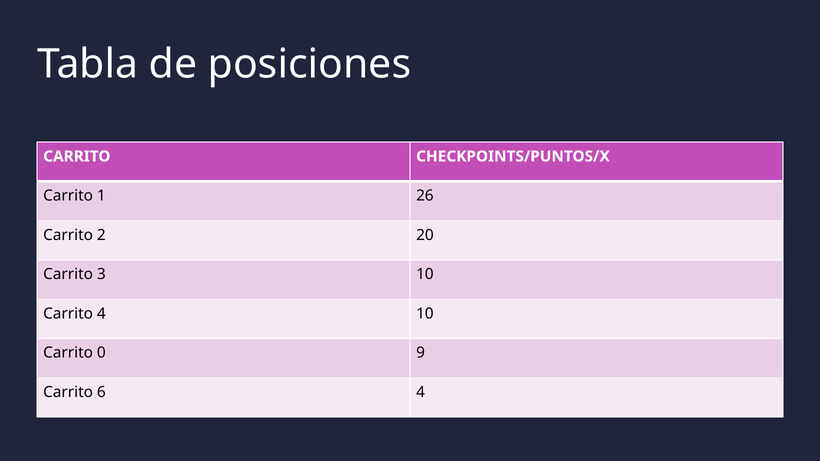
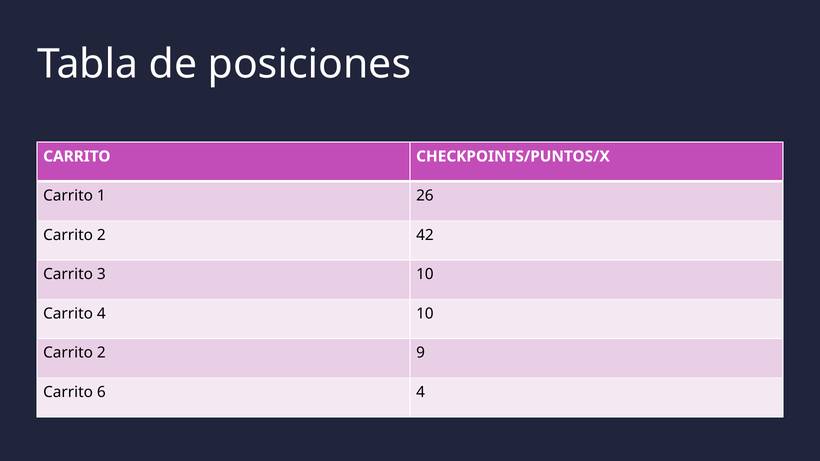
20: 20 -> 42
0 at (101, 353): 0 -> 2
